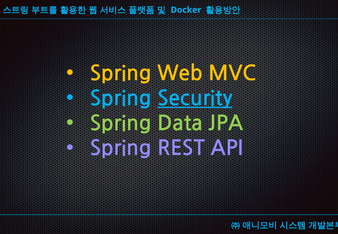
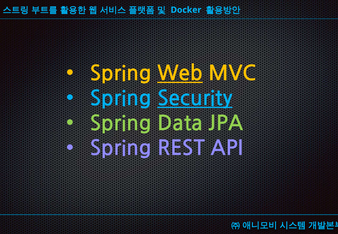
Web underline: none -> present
